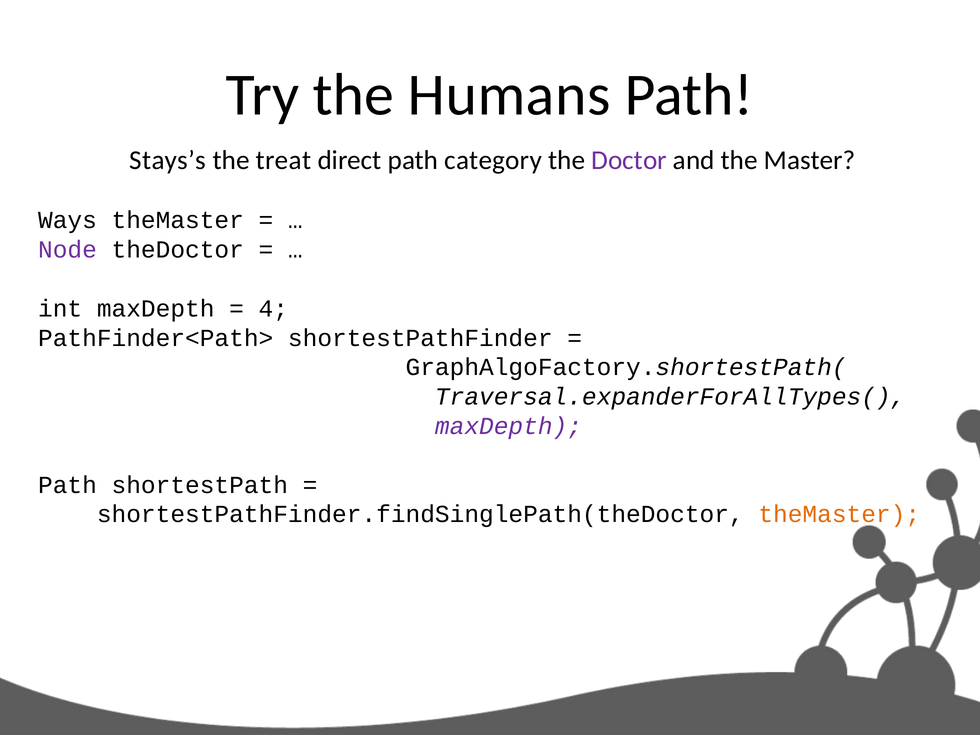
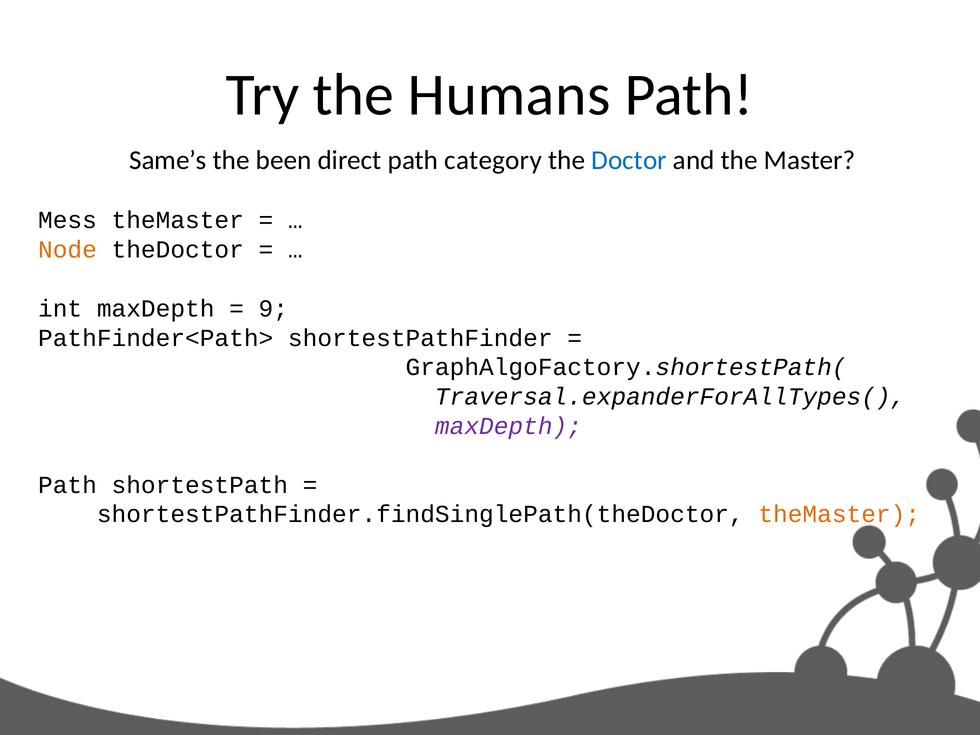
Stays’s: Stays’s -> Same’s
treat: treat -> been
Doctor colour: purple -> blue
Ways: Ways -> Mess
Node colour: purple -> orange
4: 4 -> 9
